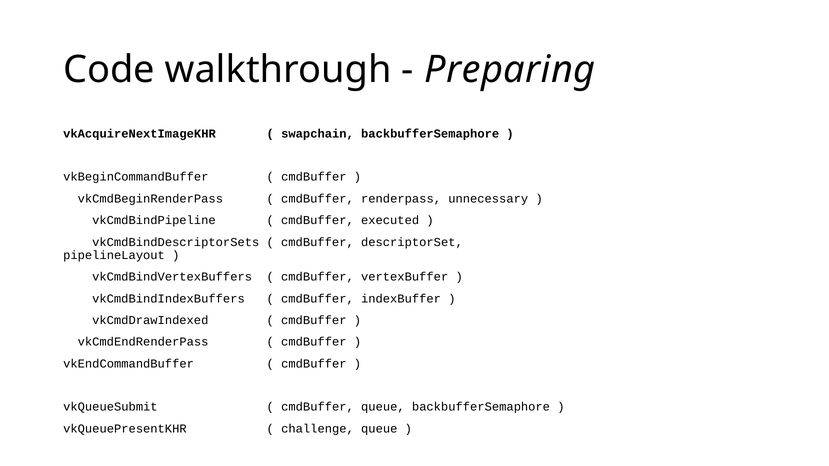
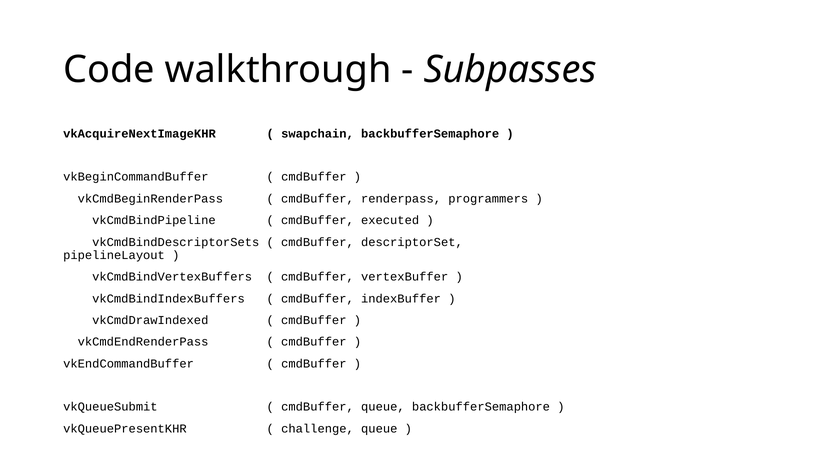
Preparing: Preparing -> Subpasses
unnecessary: unnecessary -> programmers
